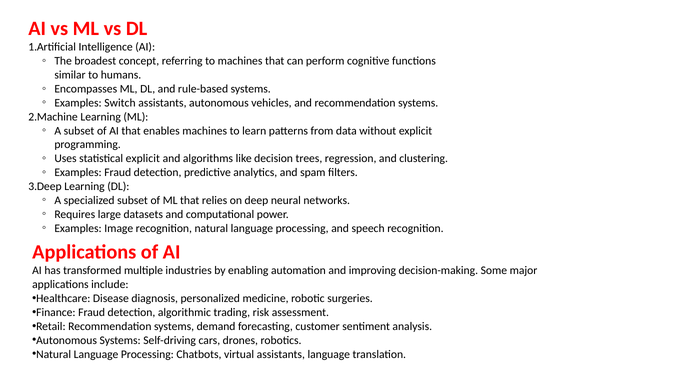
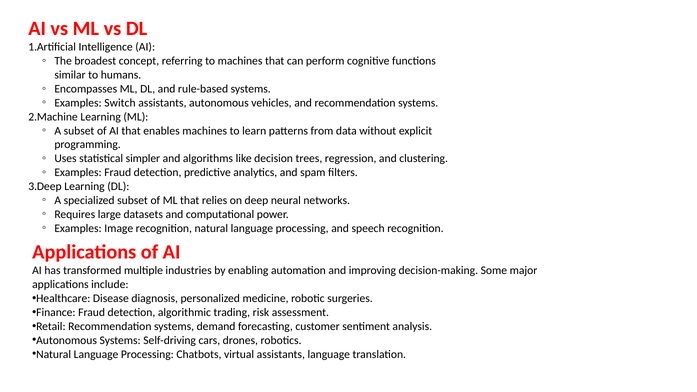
statistical explicit: explicit -> simpler
